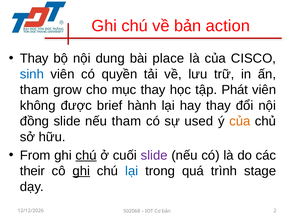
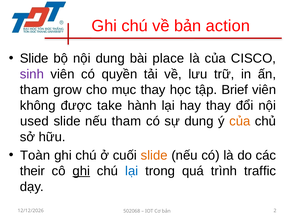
Thay at (34, 58): Thay -> Slide
sinh colour: blue -> purple
Phát: Phát -> Brief
brief: brief -> take
đồng: đồng -> used
sự used: used -> dung
From: From -> Toàn
chú at (86, 155) underline: present -> none
slide at (154, 155) colour: purple -> orange
stage: stage -> traffic
